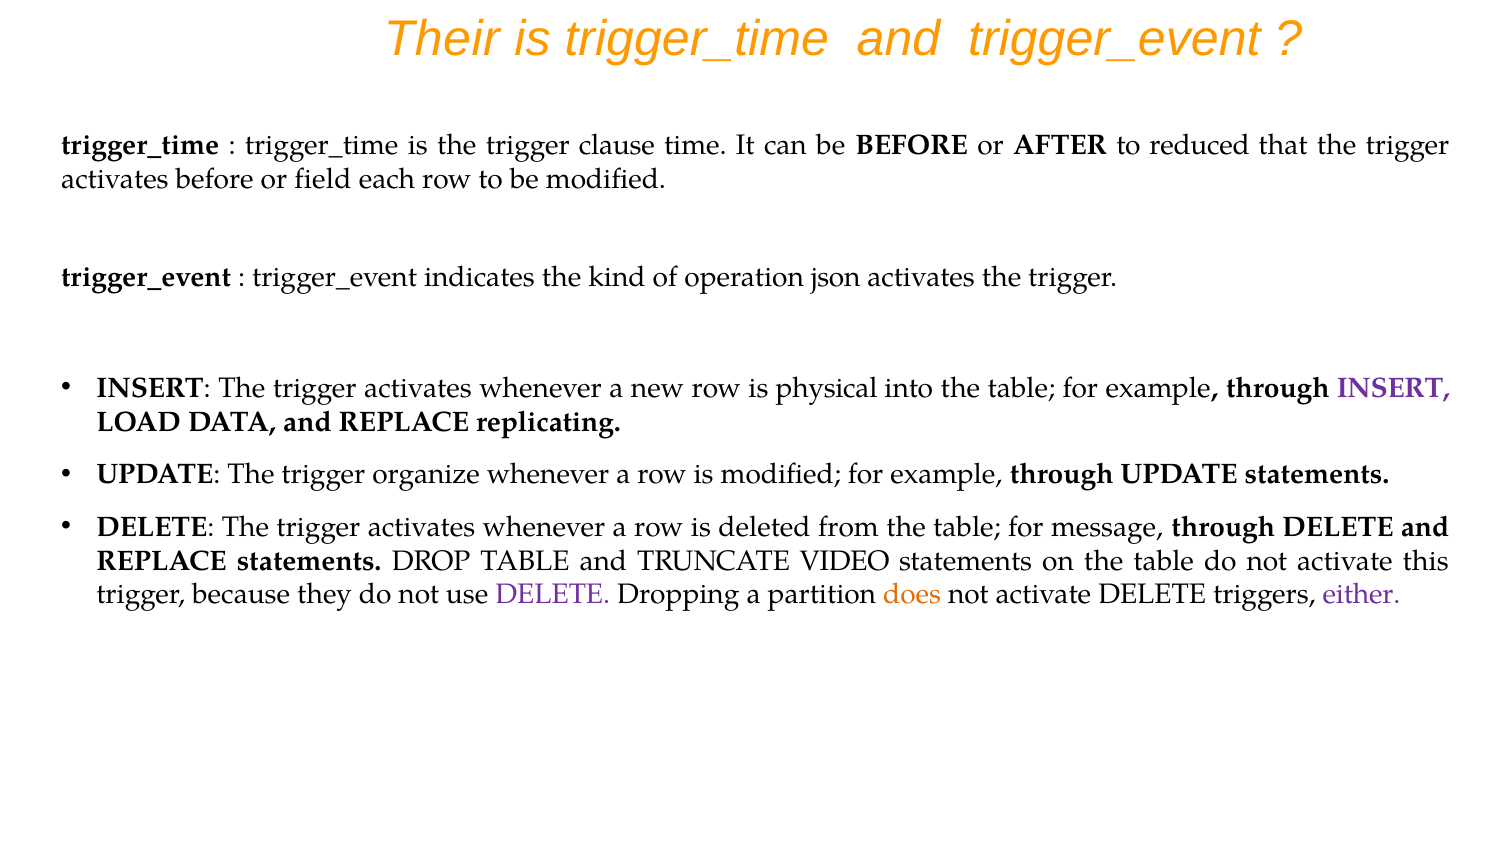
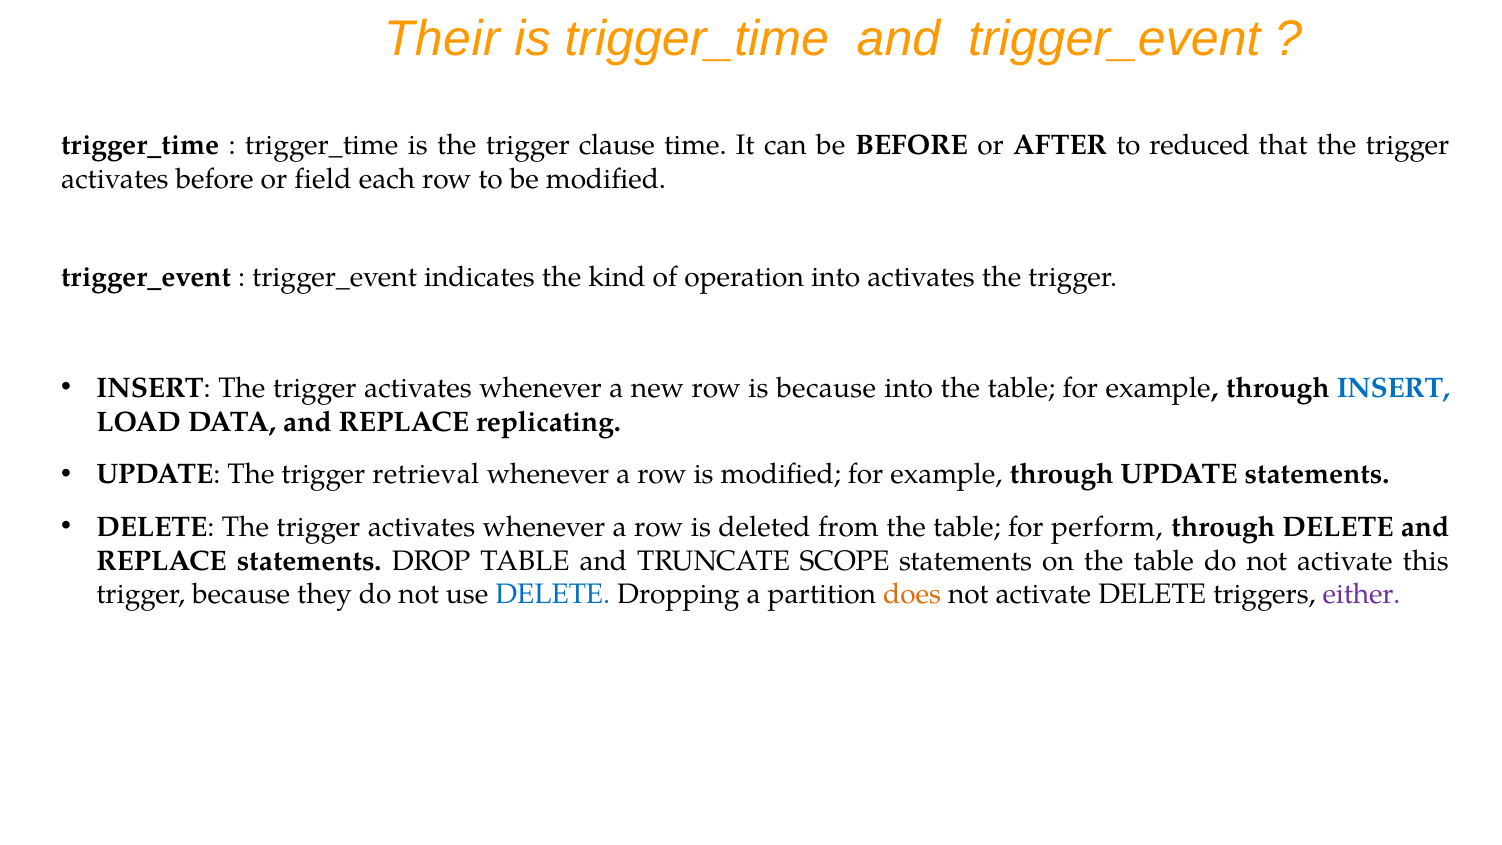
operation json: json -> into
is physical: physical -> because
INSERT at (1393, 388) colour: purple -> blue
organize: organize -> retrieval
message: message -> perform
VIDEO: VIDEO -> SCOPE
DELETE at (553, 594) colour: purple -> blue
